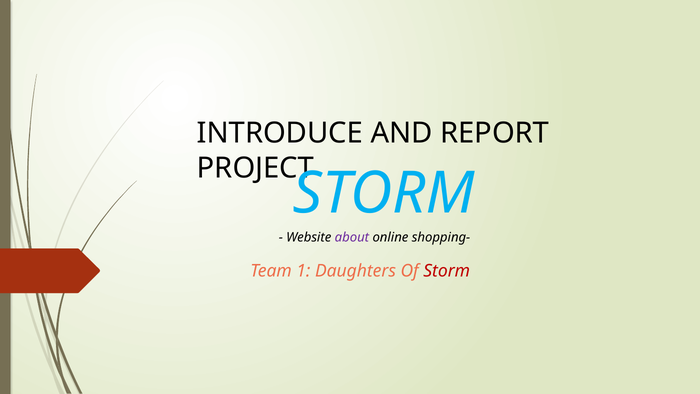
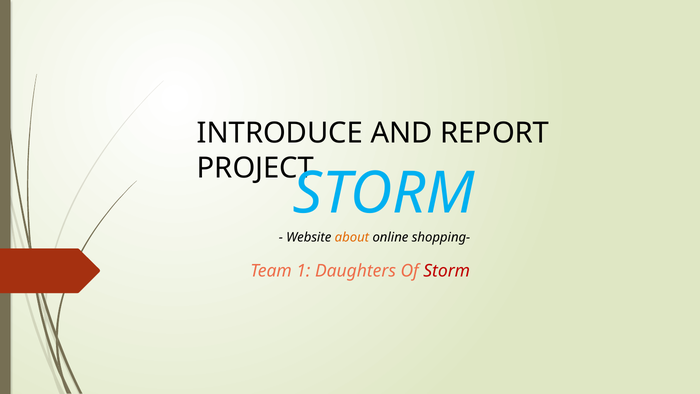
about colour: purple -> orange
